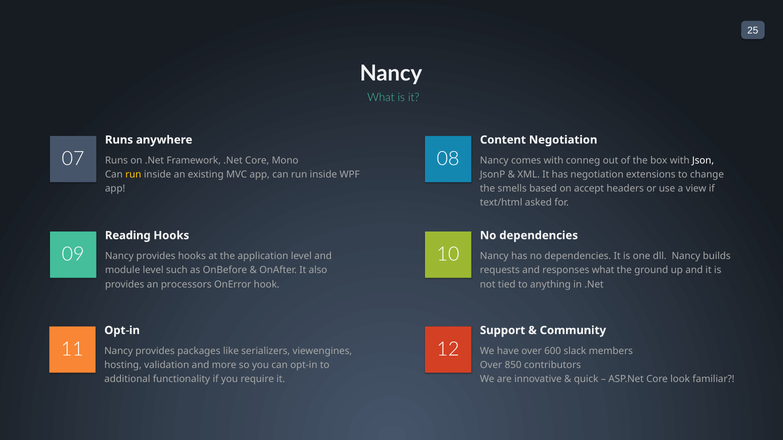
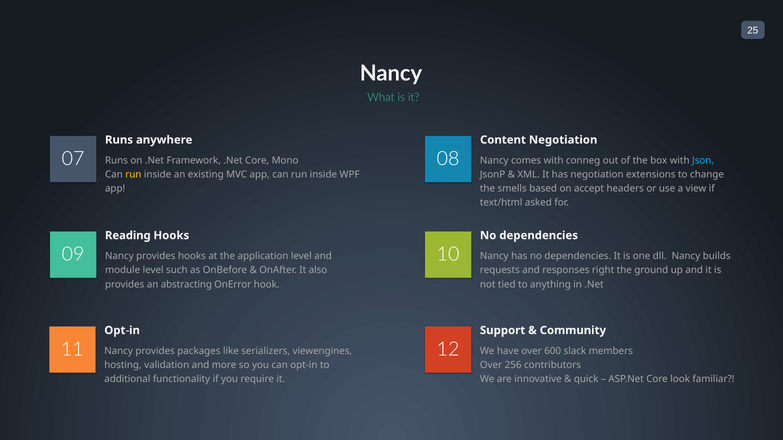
Json colour: white -> light blue
responses what: what -> right
processors: processors -> abstracting
850: 850 -> 256
